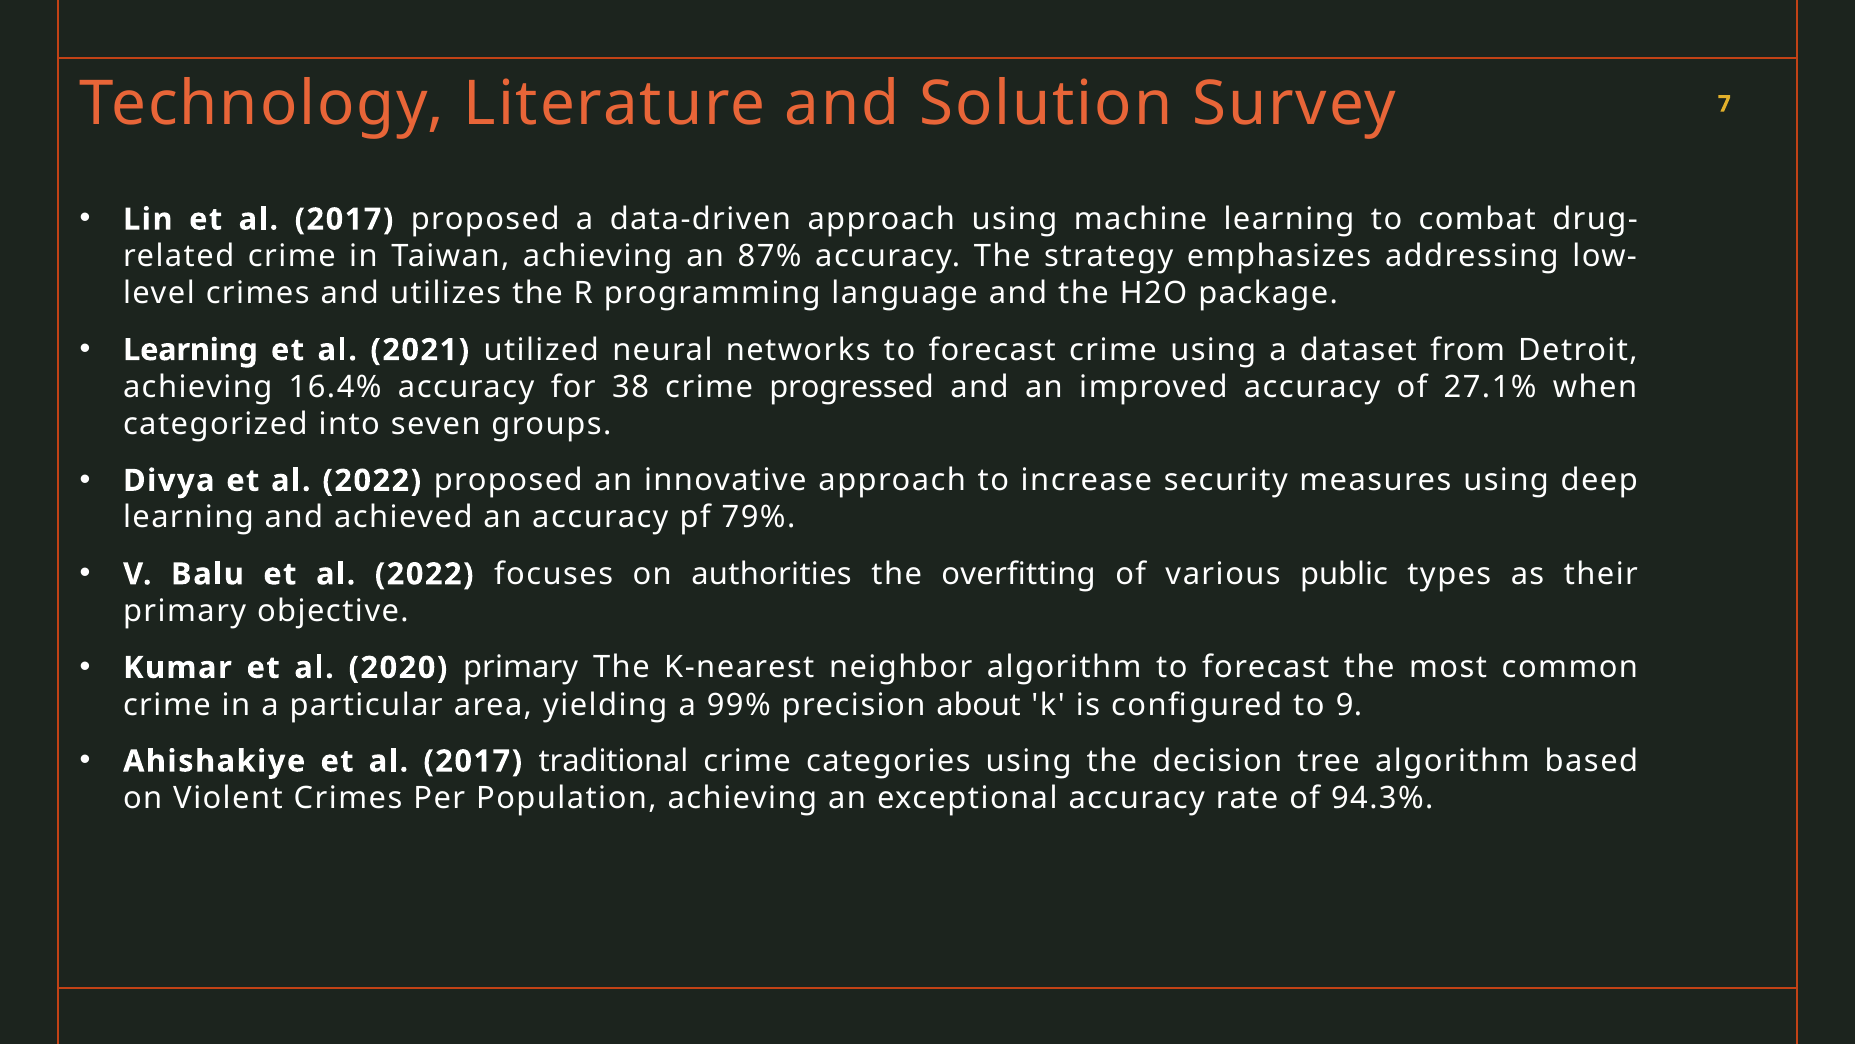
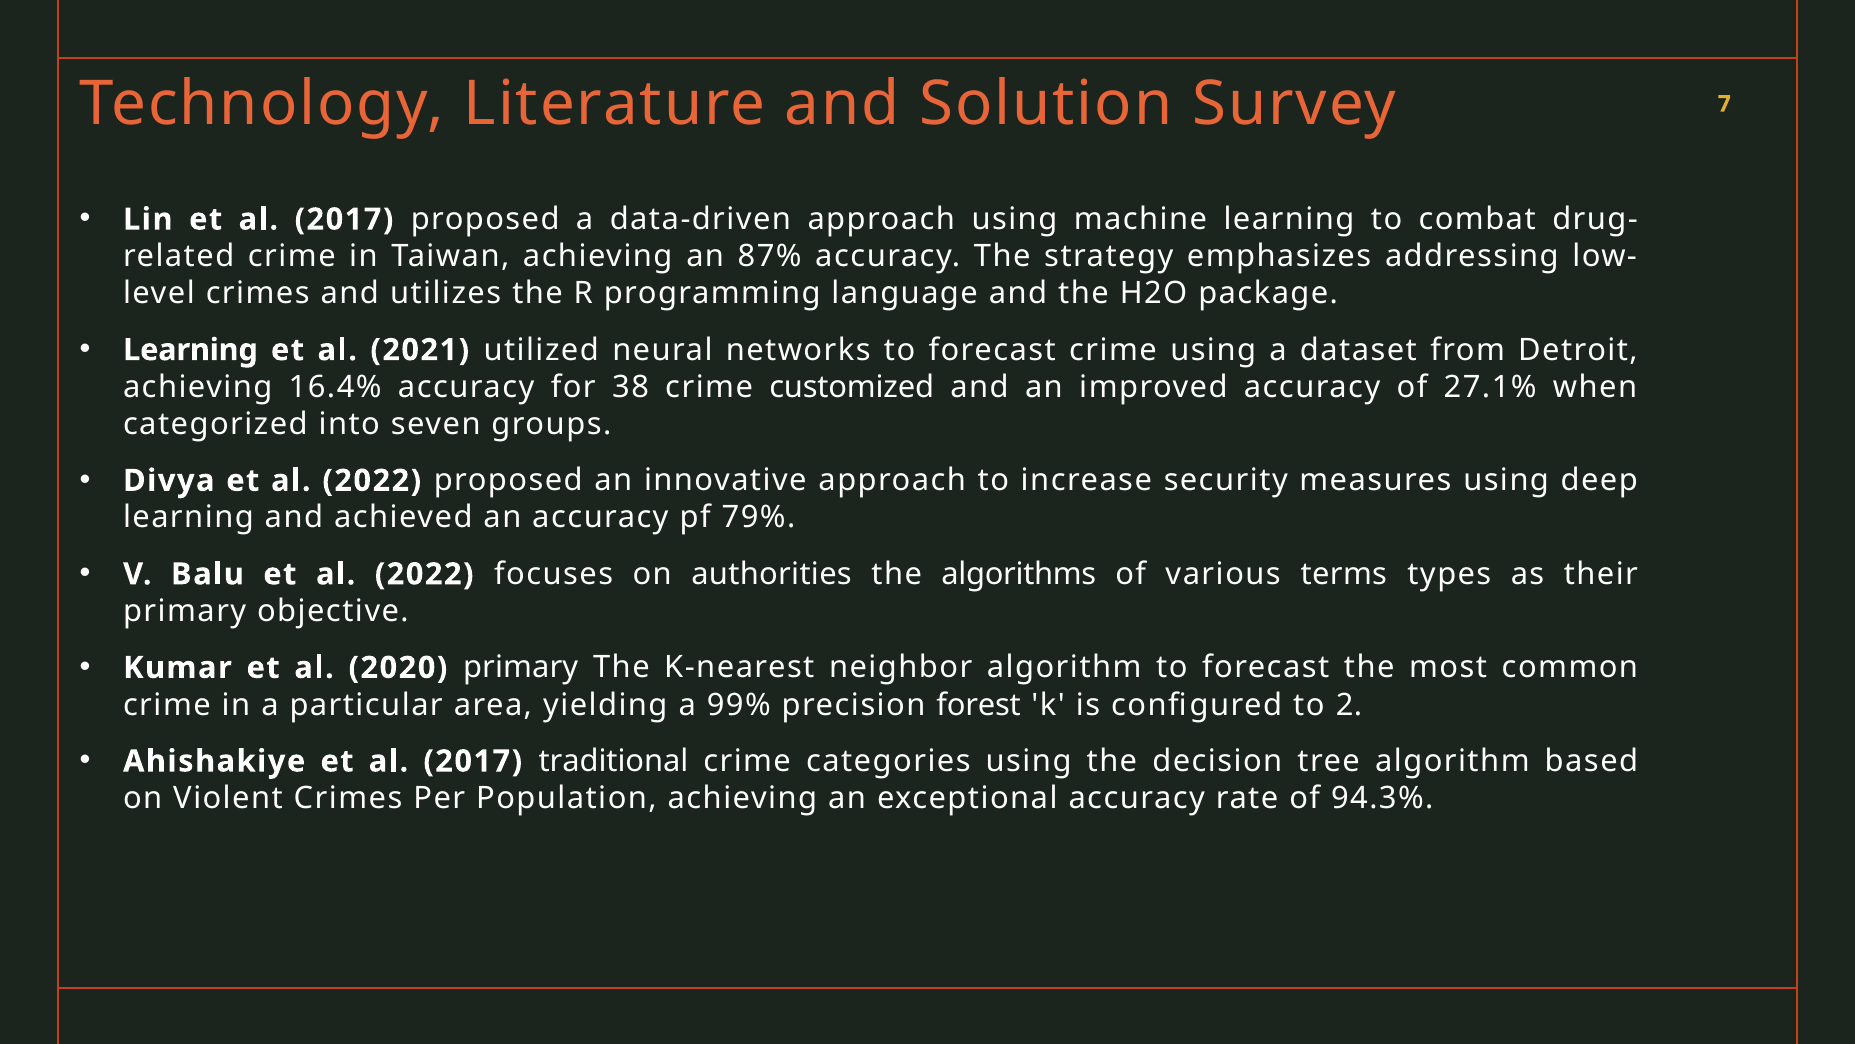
progressed: progressed -> customized
overfitting: overfitting -> algorithms
public: public -> terms
about: about -> forest
9: 9 -> 2
